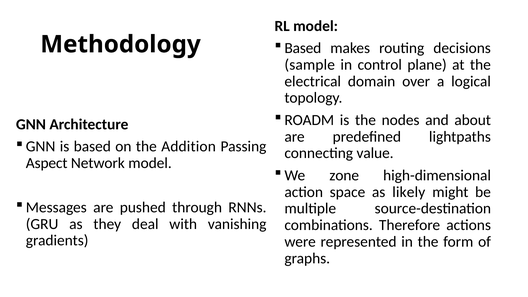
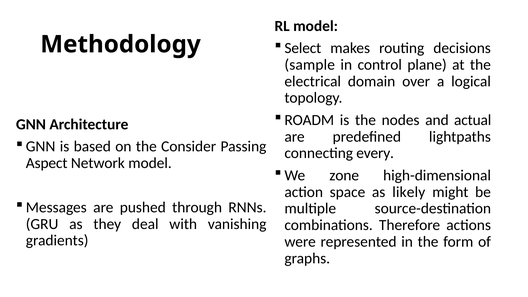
Based at (303, 48): Based -> Select
about: about -> actual
Addition: Addition -> Consider
value: value -> every
